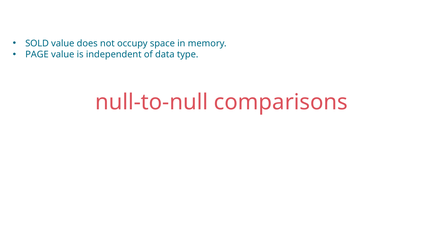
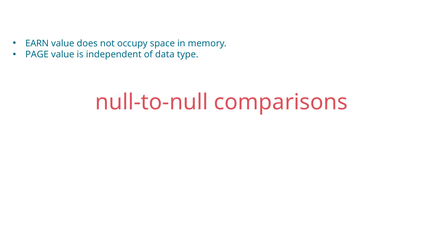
SOLD: SOLD -> EARN
